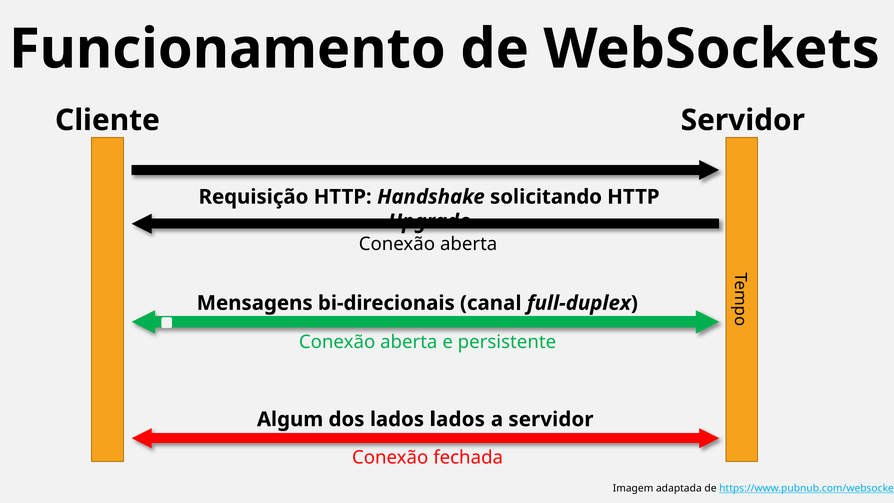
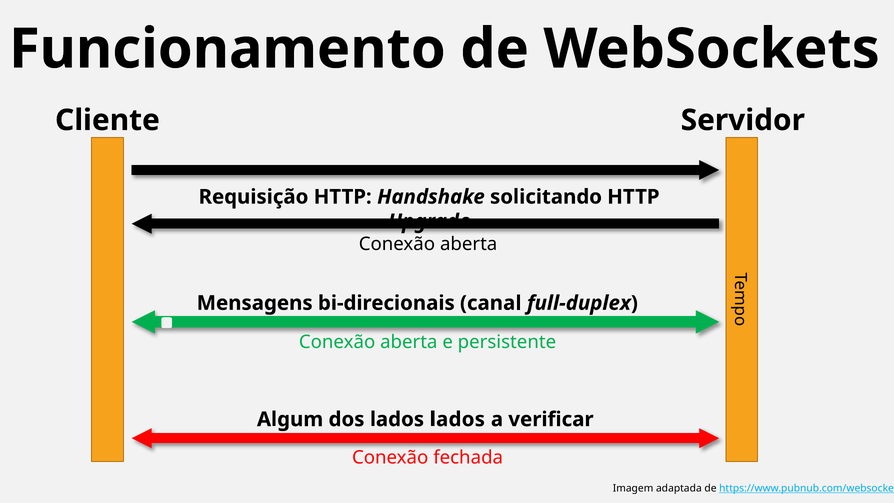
a servidor: servidor -> verificar
